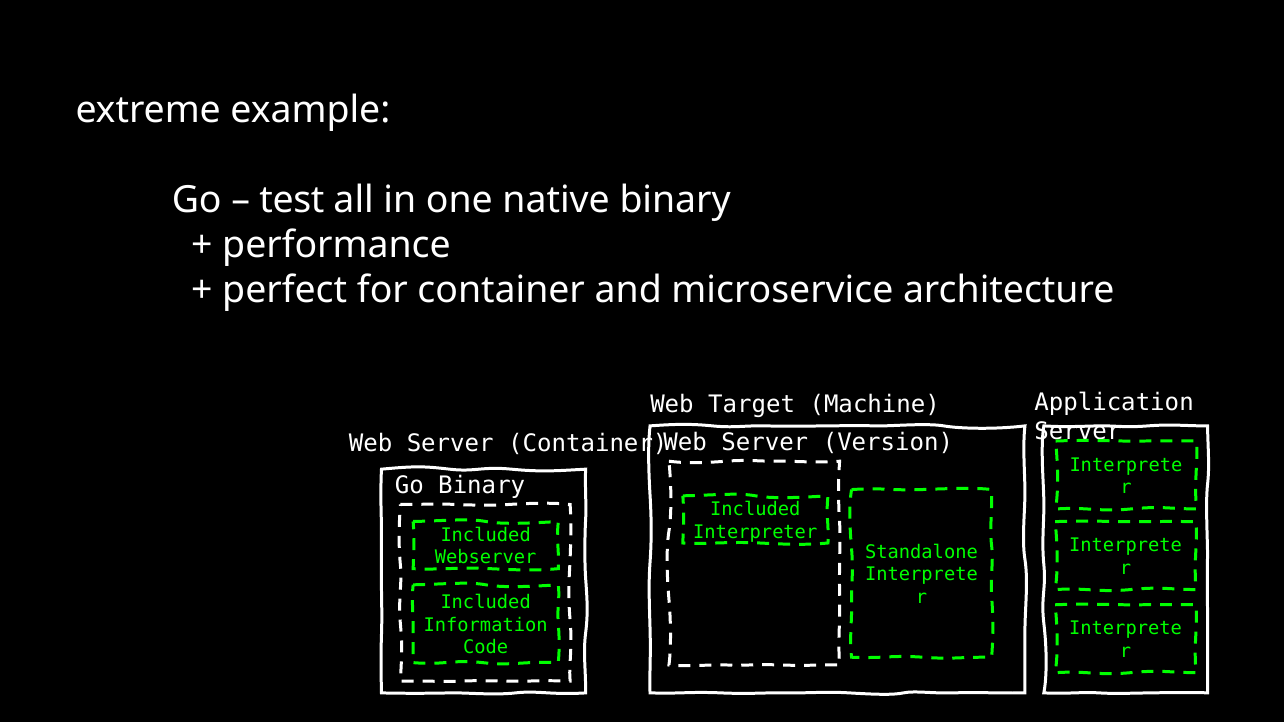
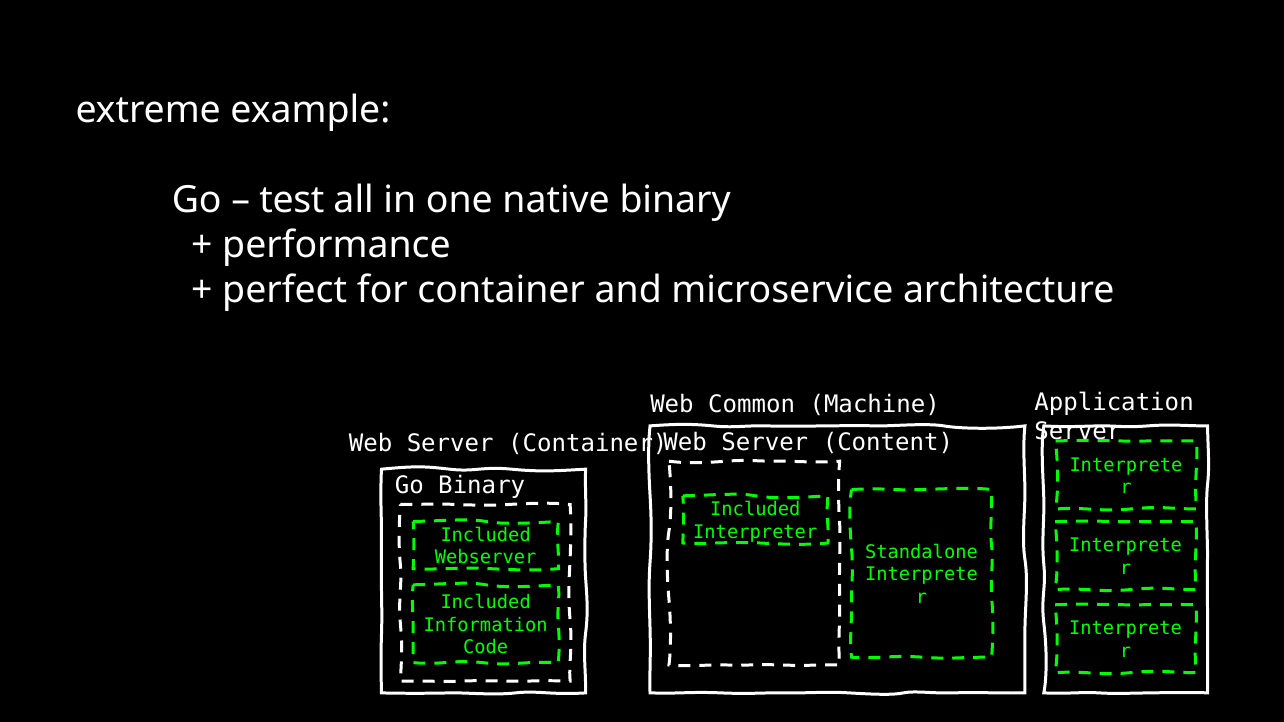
Target: Target -> Common
Version: Version -> Content
